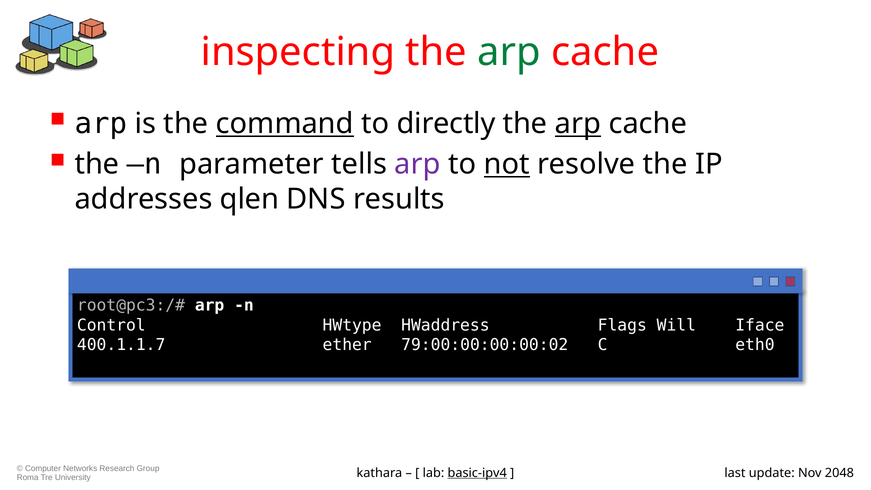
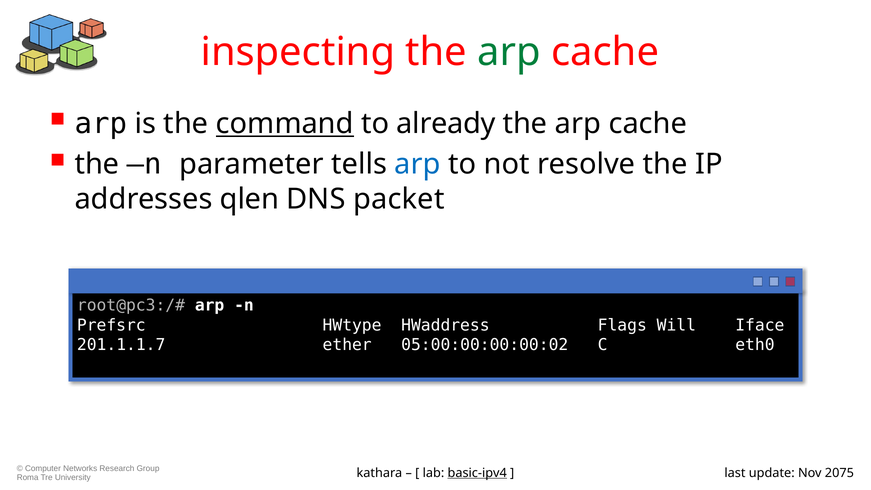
directly: directly -> already
arp at (578, 124) underline: present -> none
arp at (418, 164) colour: purple -> blue
not underline: present -> none
results: results -> packet
Control: Control -> Prefsrc
400.1.1.7: 400.1.1.7 -> 201.1.1.7
79:00:00:00:00:02: 79:00:00:00:00:02 -> 05:00:00:00:00:02
2048: 2048 -> 2075
